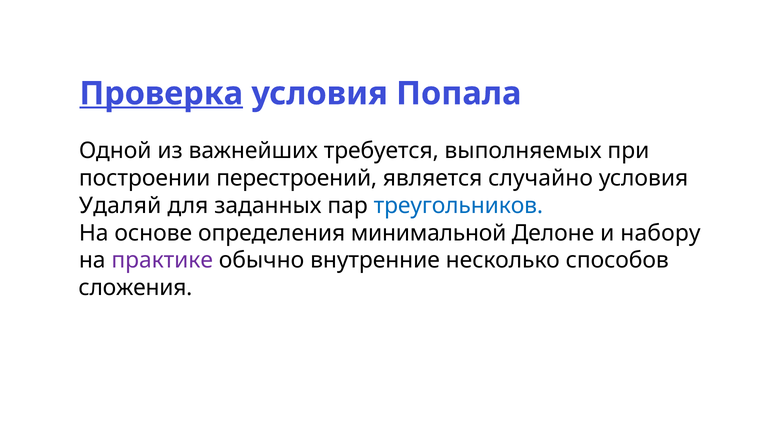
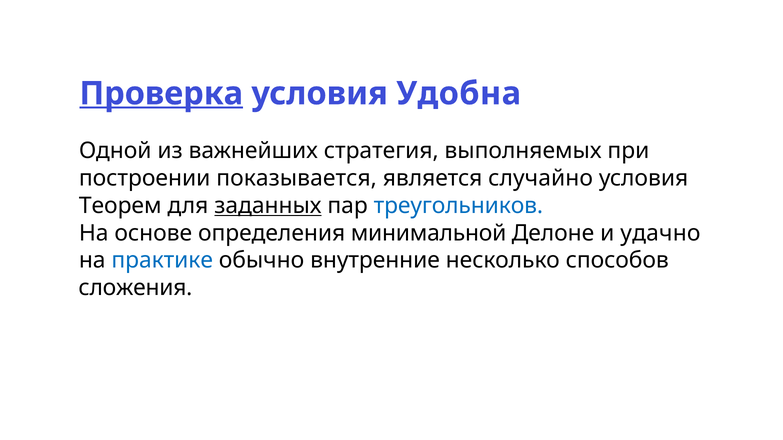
Попала: Попала -> Удобна
требуется: требуется -> стратегия
перестроений: перестроений -> показывается
Удаляй: Удаляй -> Теорем
заданных underline: none -> present
набору: набору -> удачно
практике colour: purple -> blue
